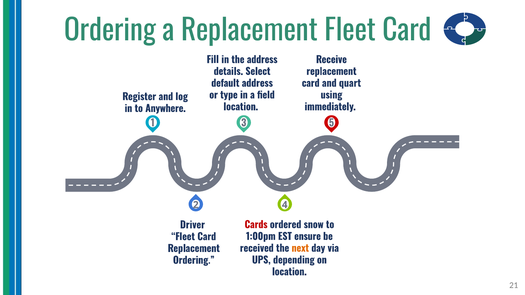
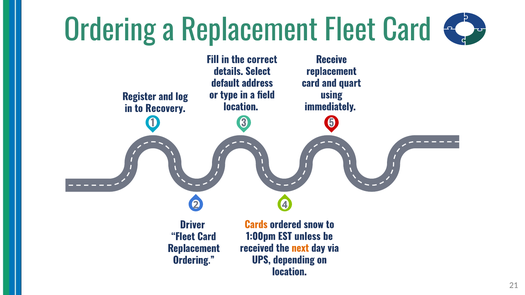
the address: address -> correct
Anywhere: Anywhere -> Recovery
Cards colour: red -> orange
ensure: ensure -> unless
